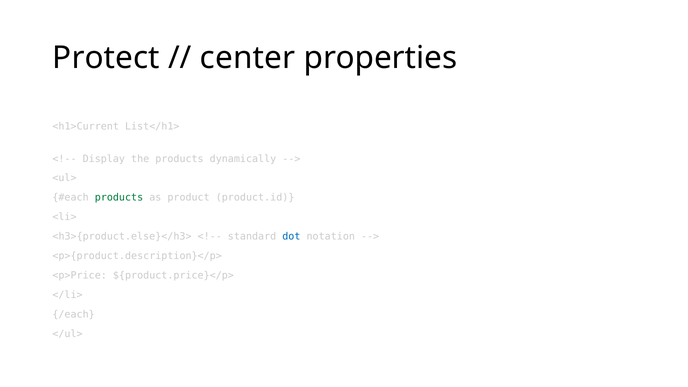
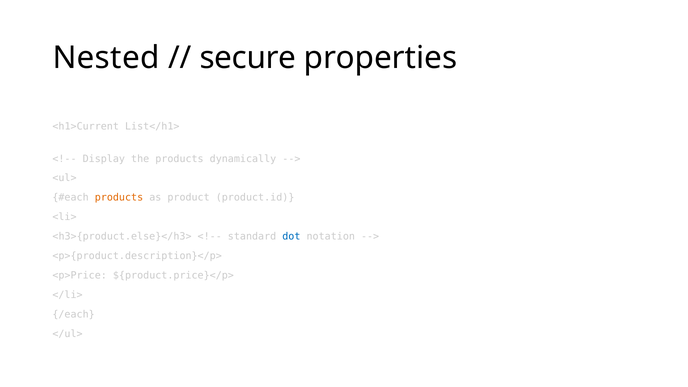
Protect: Protect -> Nested
center: center -> secure
products at (119, 198) colour: green -> orange
